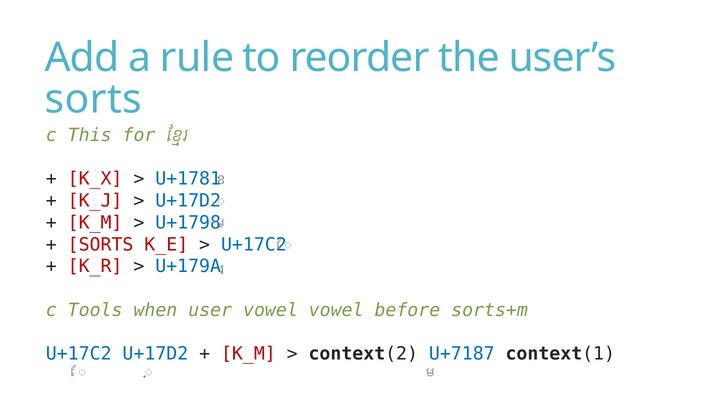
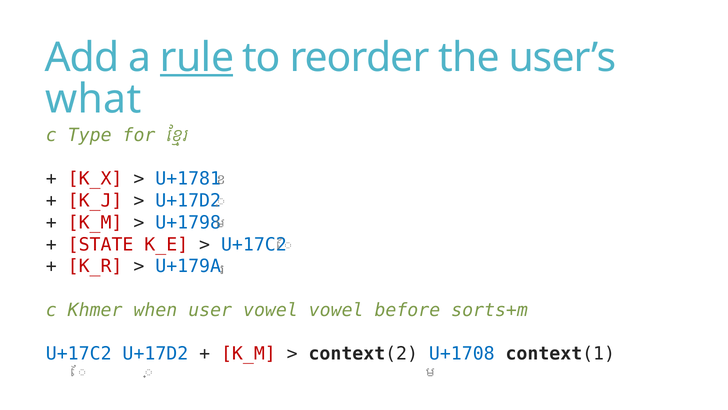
rule underline: none -> present
sorts at (93, 99): sorts -> what
This: This -> Type
SORTS at (101, 244): SORTS -> STATE
Tools: Tools -> Khmer
U+7187: U+7187 -> U+1708
